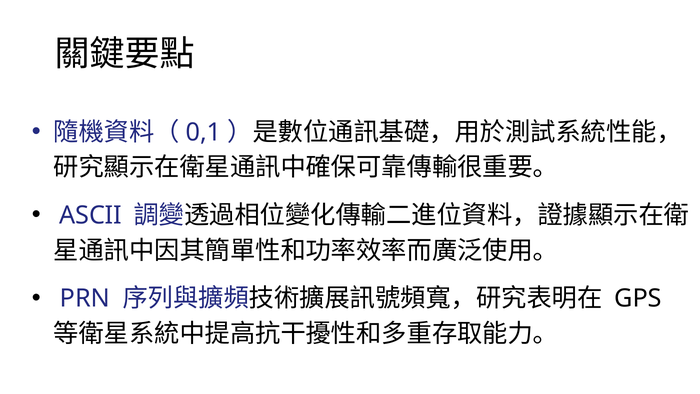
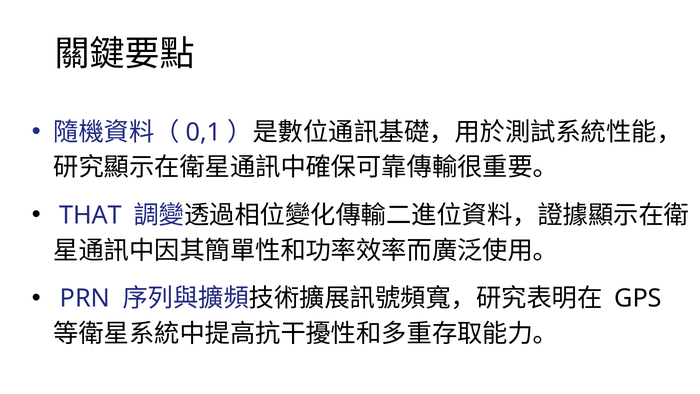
ASCII: ASCII -> THAT
